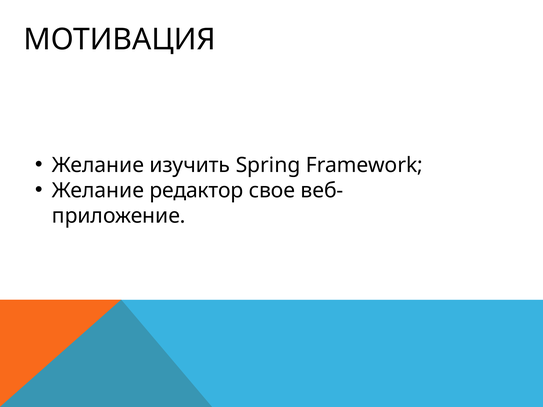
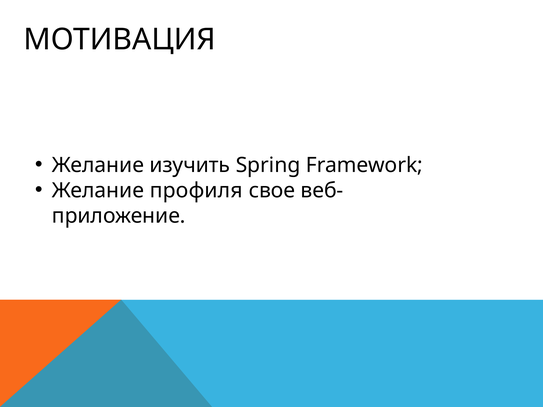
редактор: редактор -> профиля
